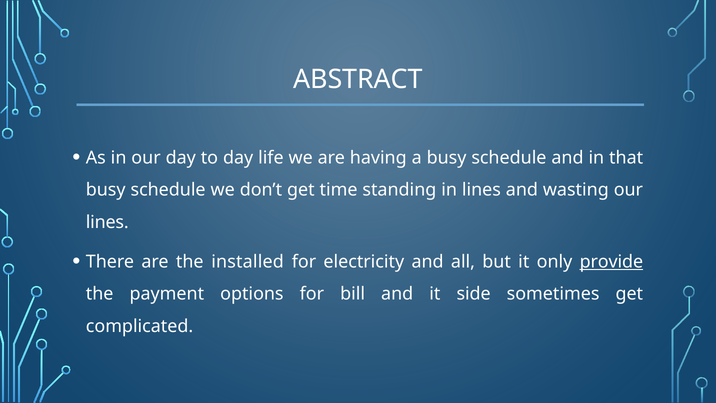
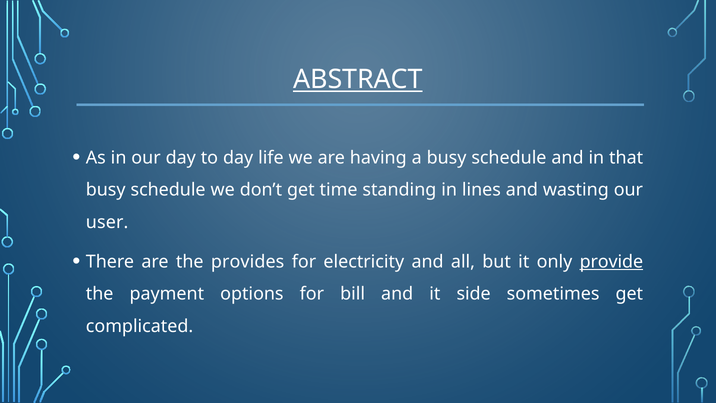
ABSTRACT underline: none -> present
lines at (107, 222): lines -> user
installed: installed -> provides
